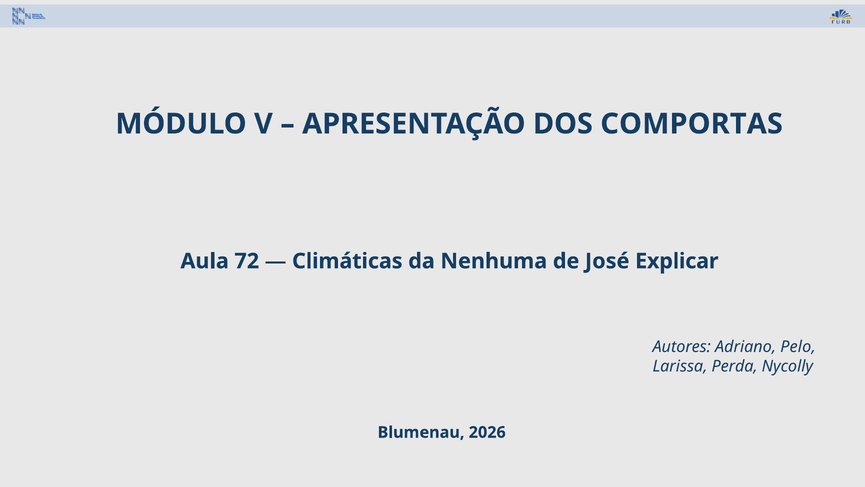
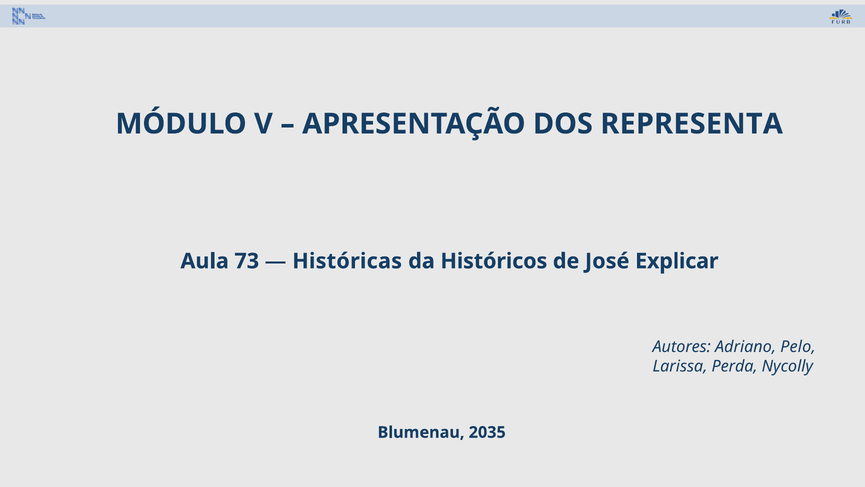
COMPORTAS: COMPORTAS -> REPRESENTA
72: 72 -> 73
Climáticas: Climáticas -> Históricas
Nenhuma: Nenhuma -> Históricos
2026: 2026 -> 2035
